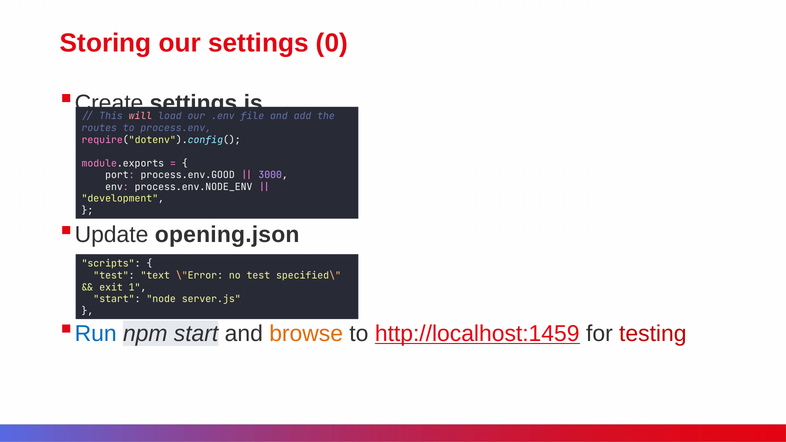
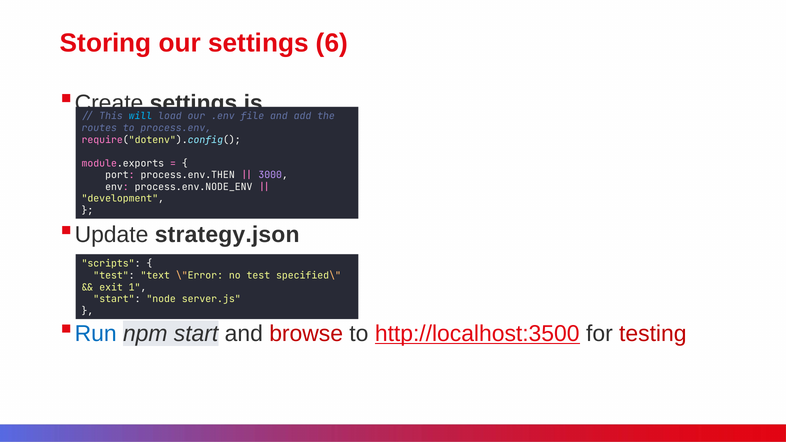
0: 0 -> 6
will colour: pink -> light blue
process.env.GOOD: process.env.GOOD -> process.env.THEN
opening.json: opening.json -> strategy.json
browse colour: orange -> red
http://localhost:1459: http://localhost:1459 -> http://localhost:3500
